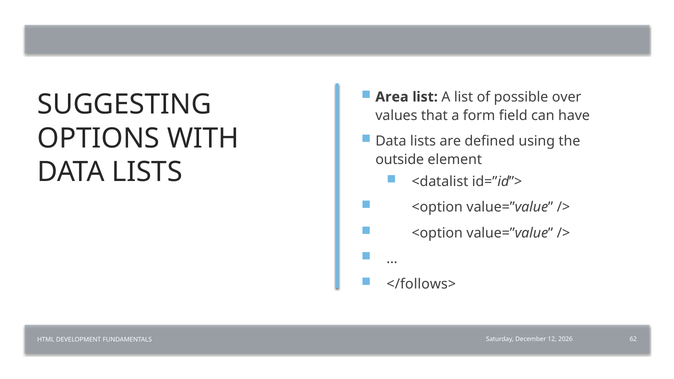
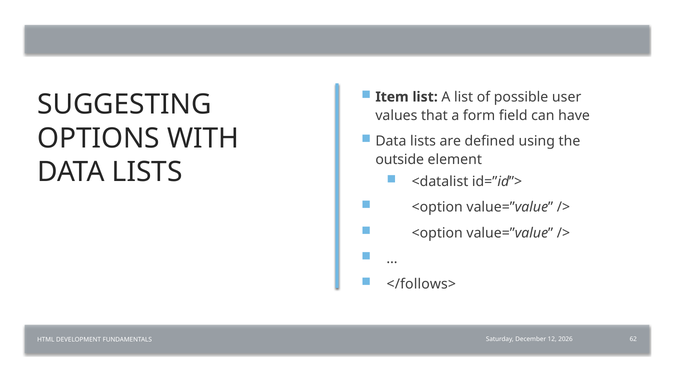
Area: Area -> Item
over: over -> user
